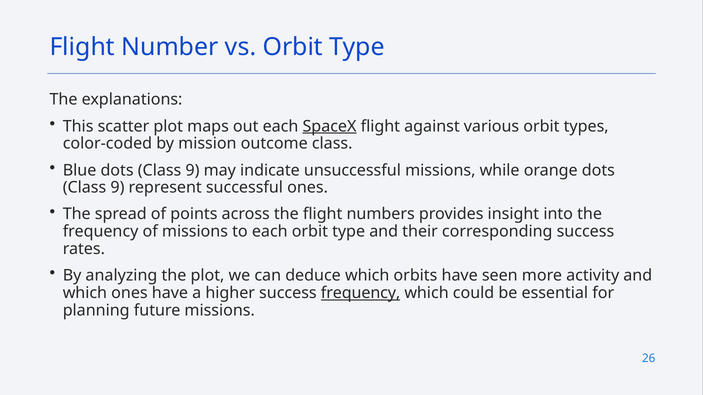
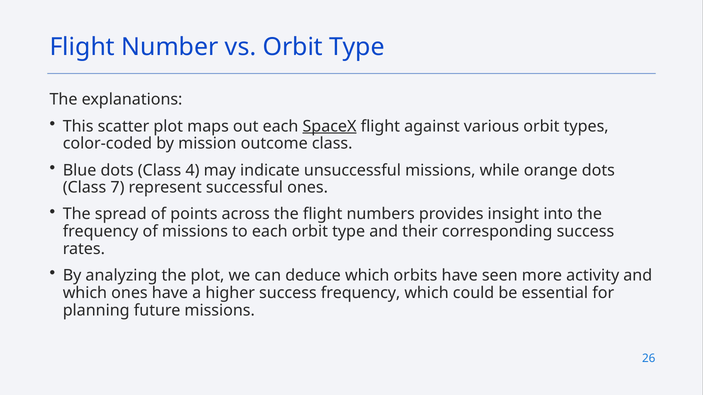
Blue dots Class 9: 9 -> 4
9 at (117, 188): 9 -> 7
frequency at (361, 293) underline: present -> none
